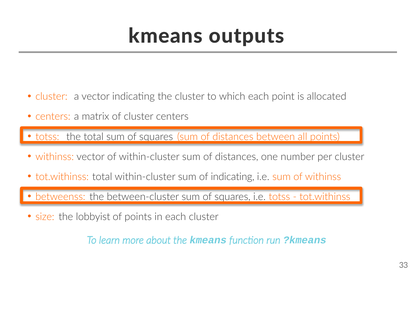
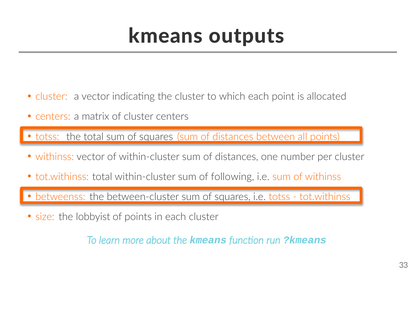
of indicating: indicating -> following
